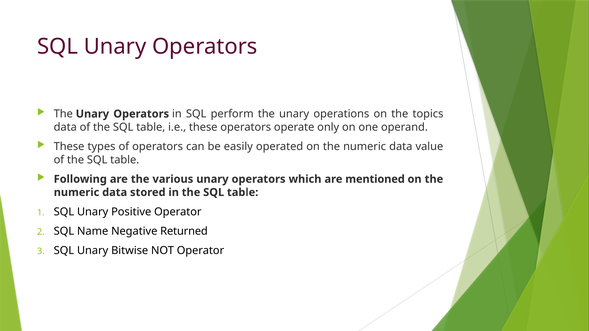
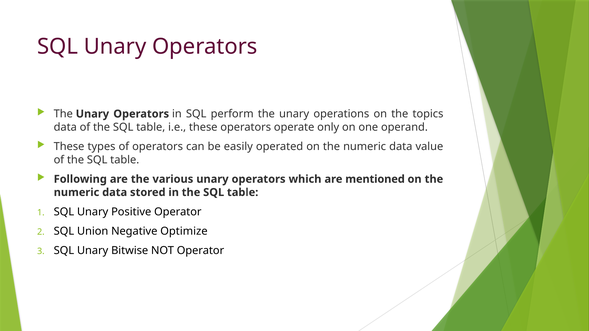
Name: Name -> Union
Returned: Returned -> Optimize
